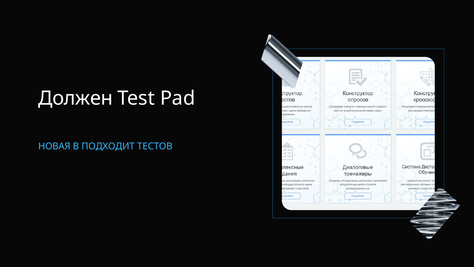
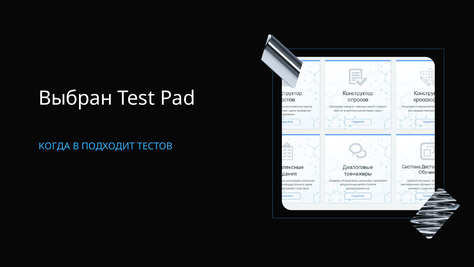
Должен: Должен -> Выбран
НОВАЯ: НОВАЯ -> КОГДА
